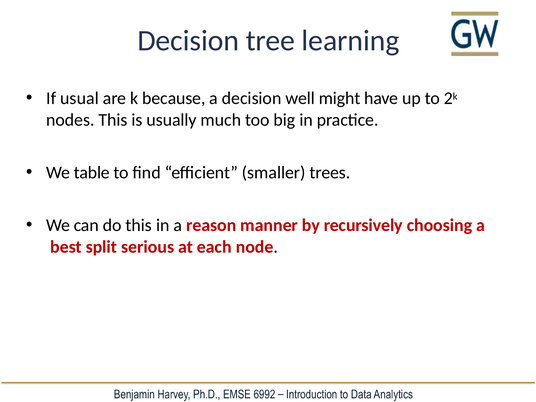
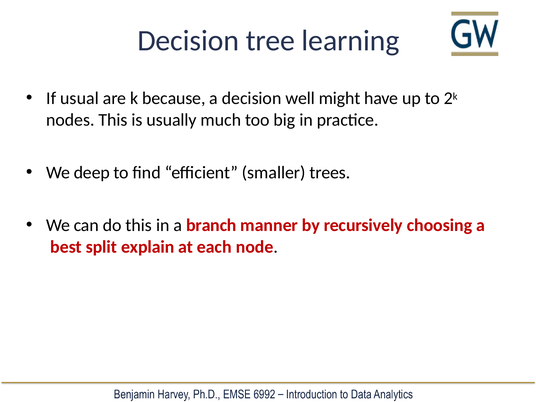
table: table -> deep
reason: reason -> branch
serious: serious -> explain
